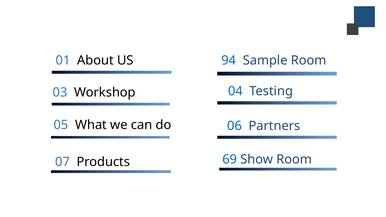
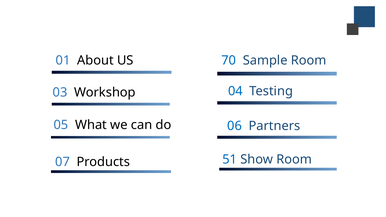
94: 94 -> 70
69: 69 -> 51
